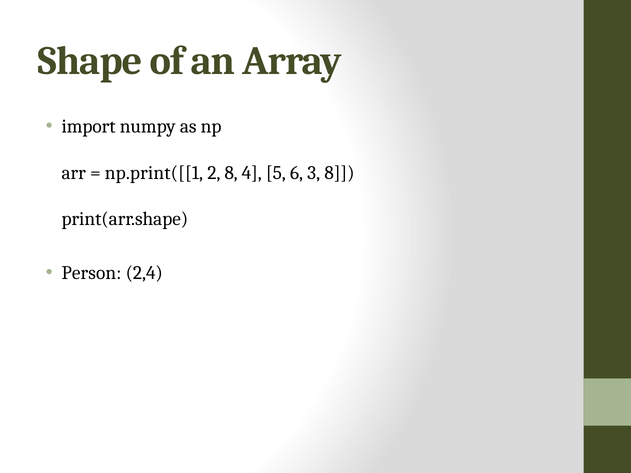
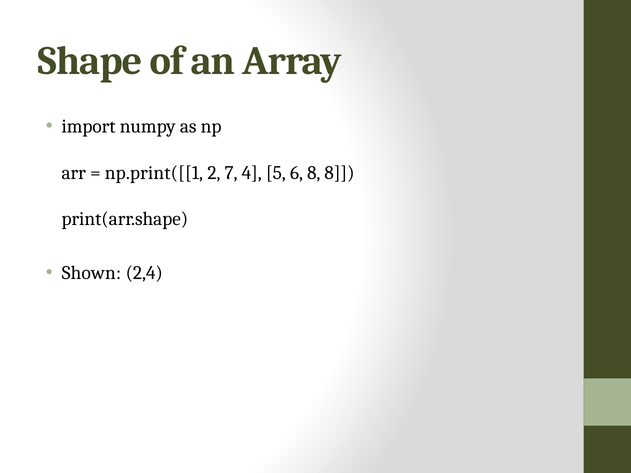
2 8: 8 -> 7
6 3: 3 -> 8
Person: Person -> Shown
